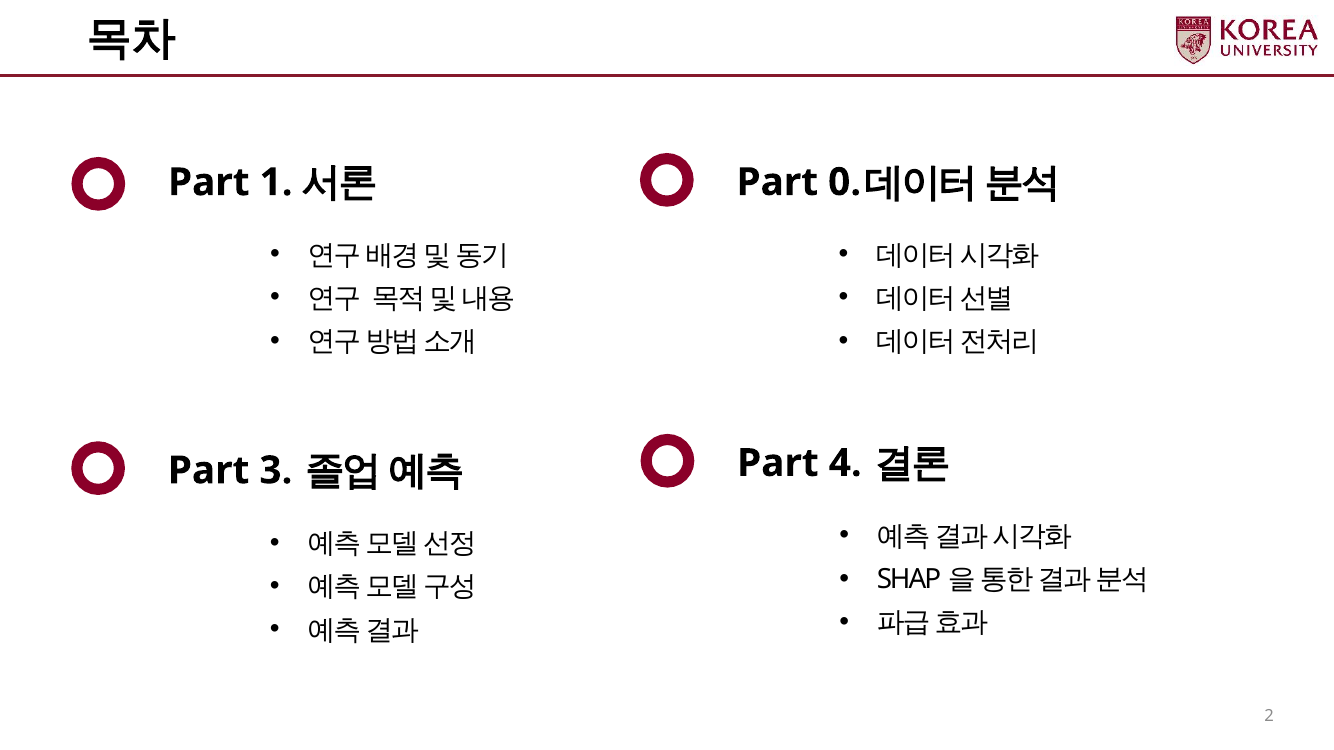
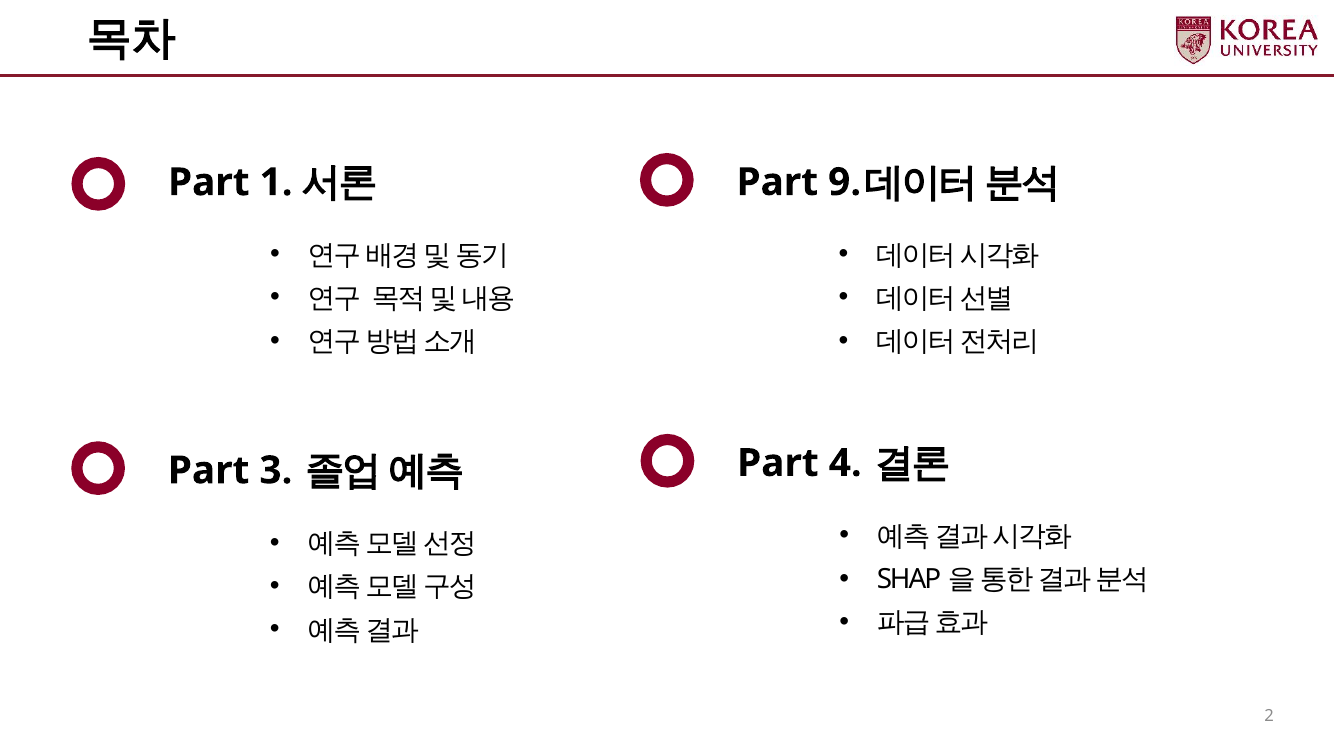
0: 0 -> 9
